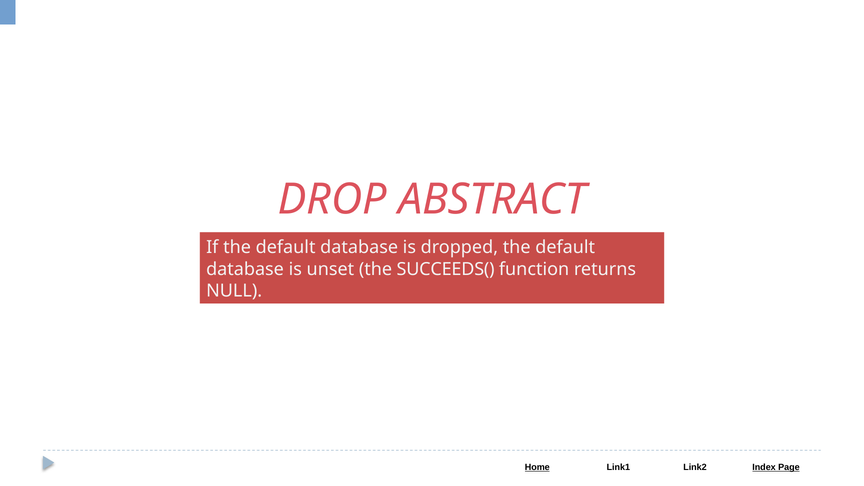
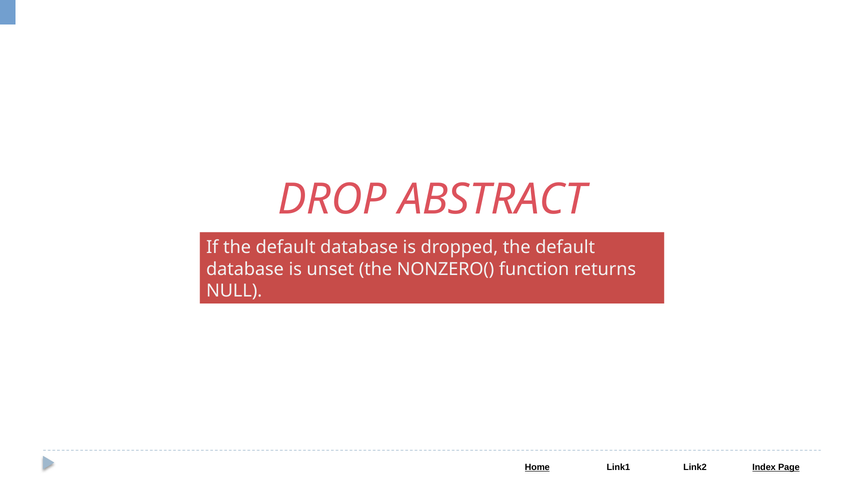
SUCCEEDS(: SUCCEEDS( -> NONZERO(
